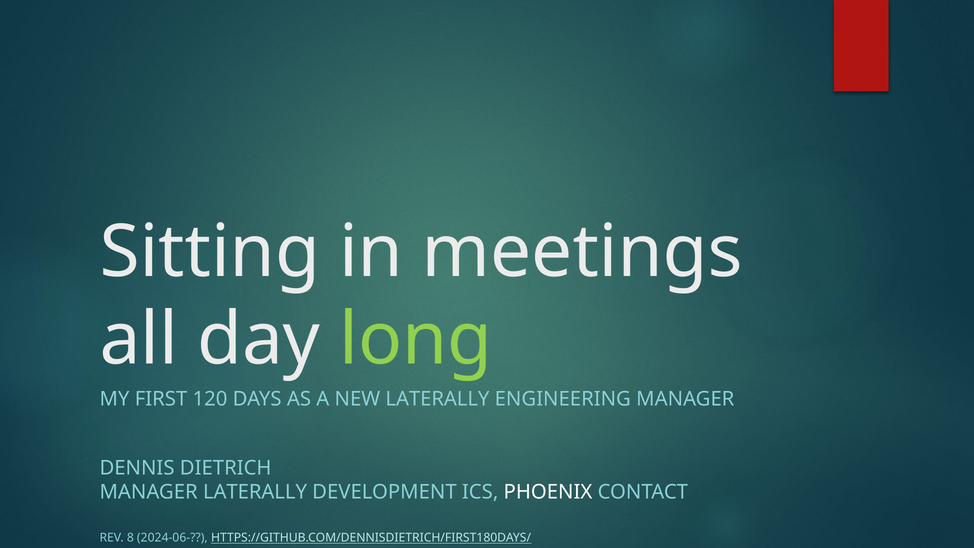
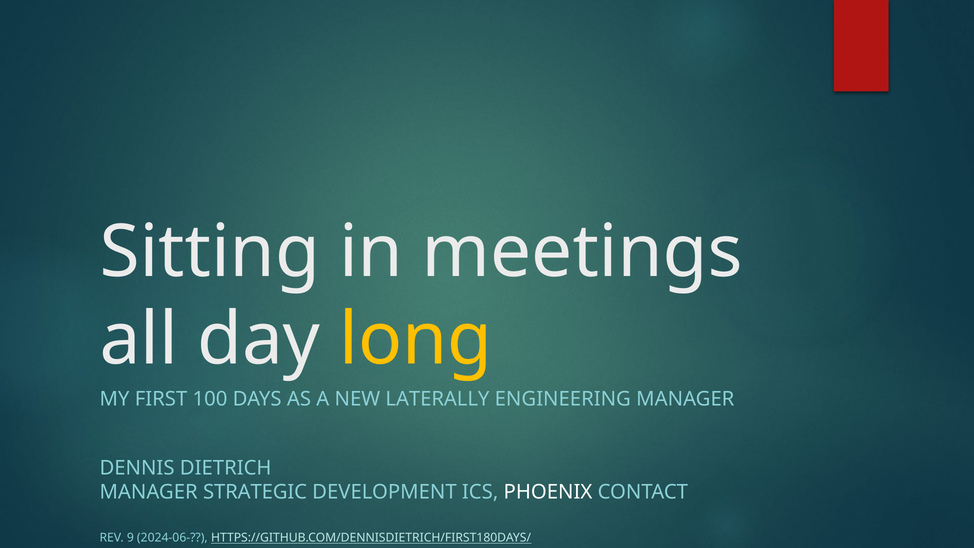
long colour: light green -> yellow
120: 120 -> 100
MANAGER LATERALLY: LATERALLY -> STRATEGIC
8: 8 -> 9
